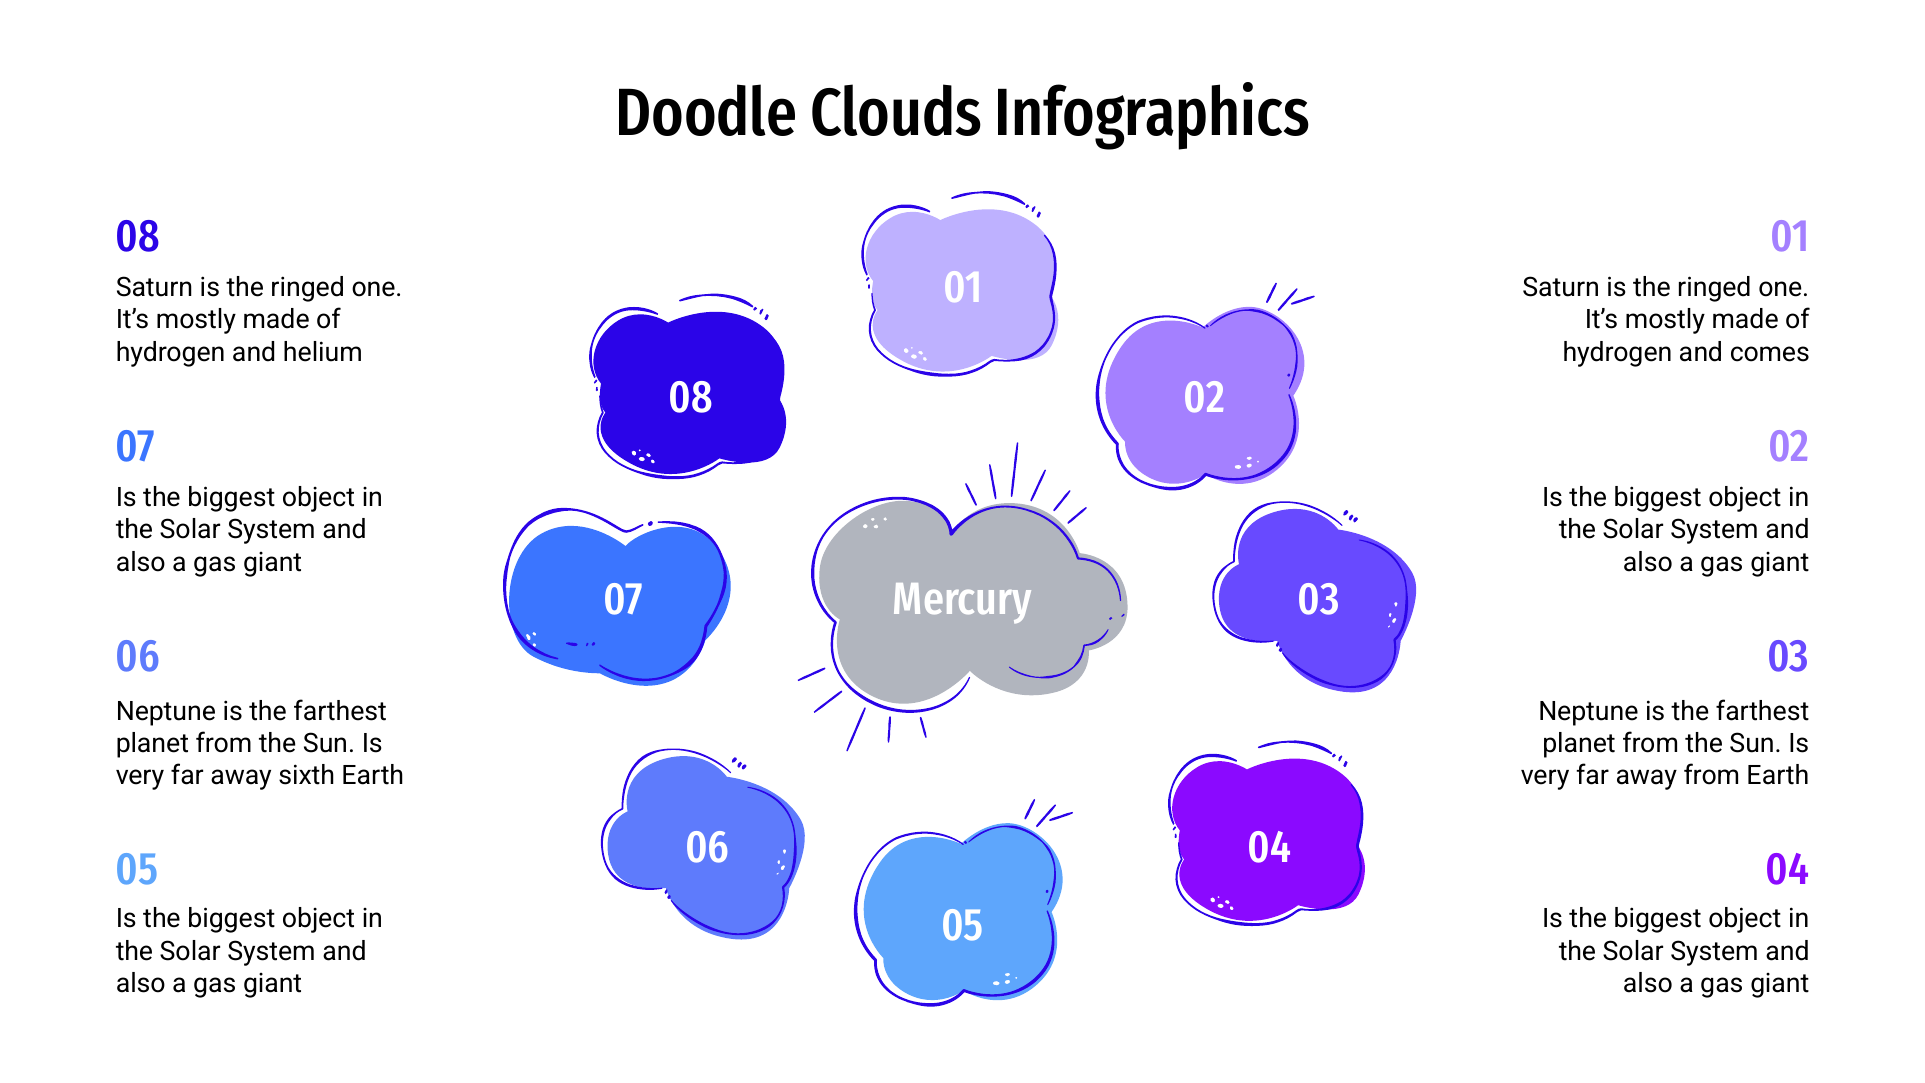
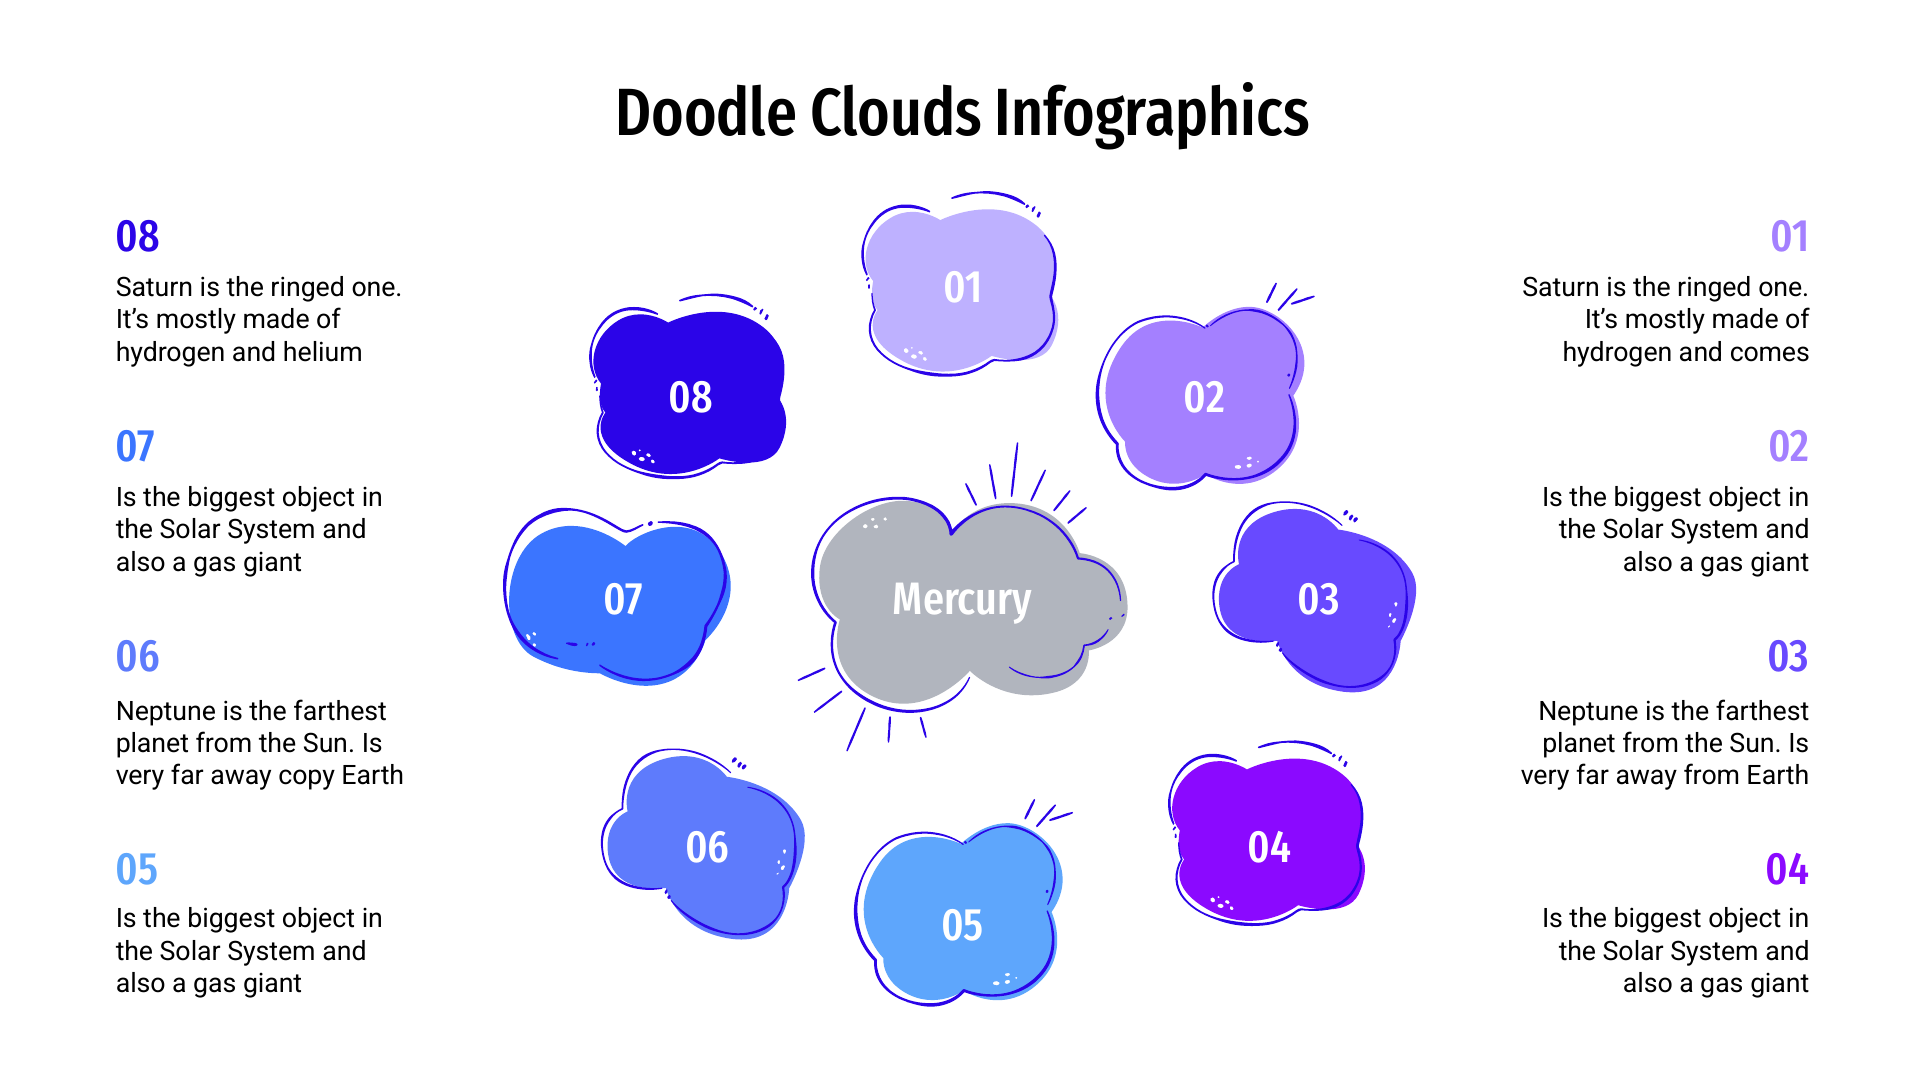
sixth: sixth -> copy
